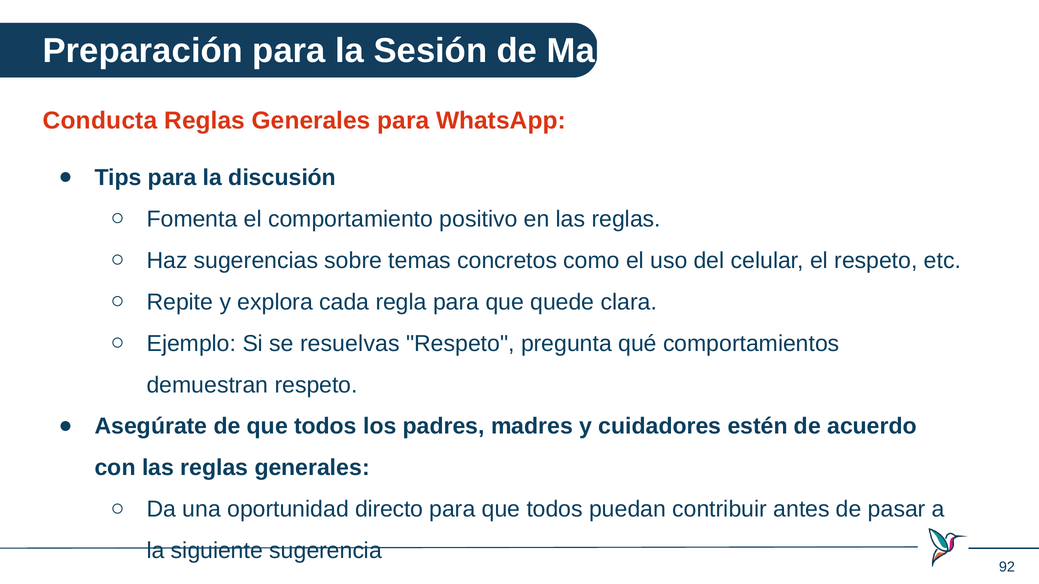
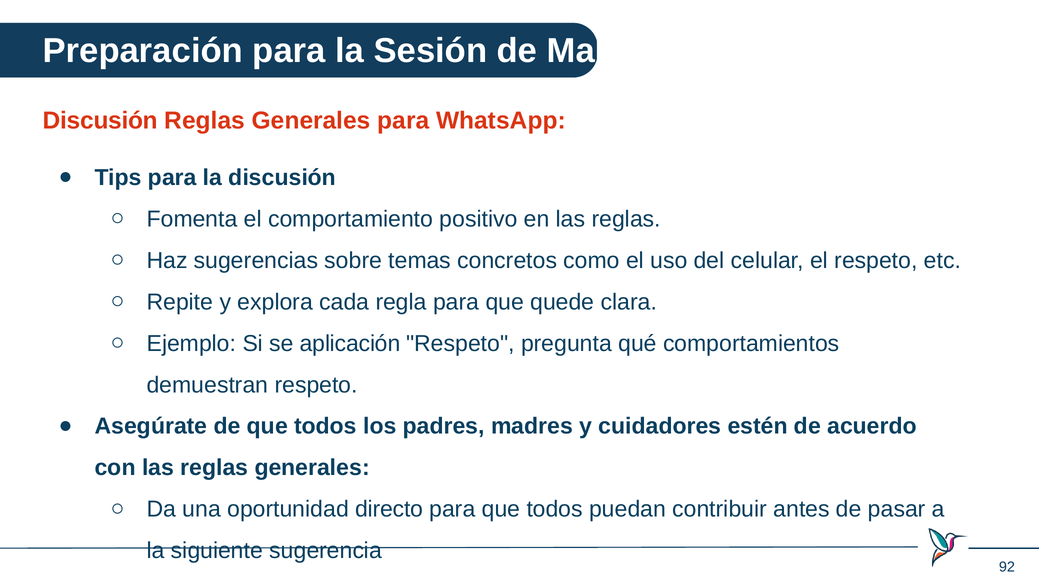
Conducta at (100, 121): Conducta -> Discusión
resuelvas: resuelvas -> aplicación
